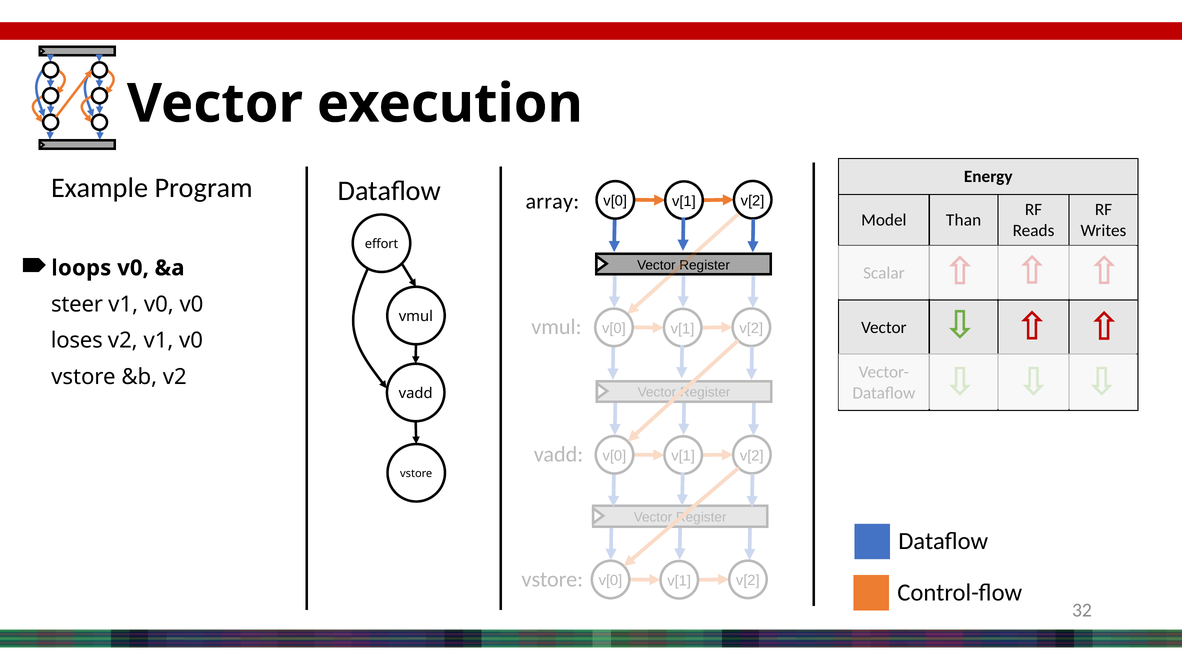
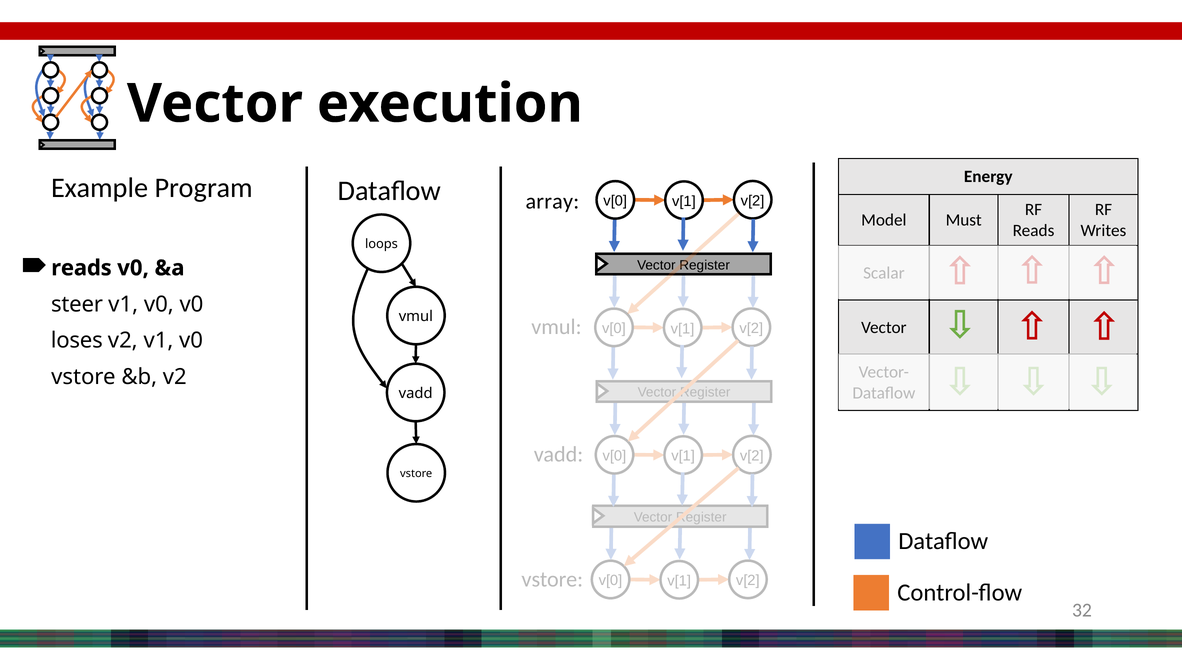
Than: Than -> Must
effort: effort -> loops
loops at (81, 268): loops -> reads
